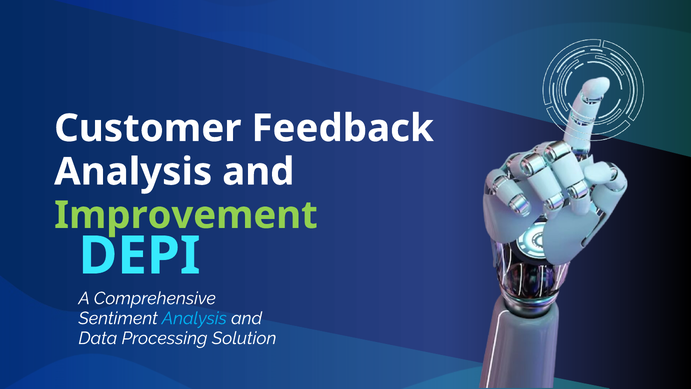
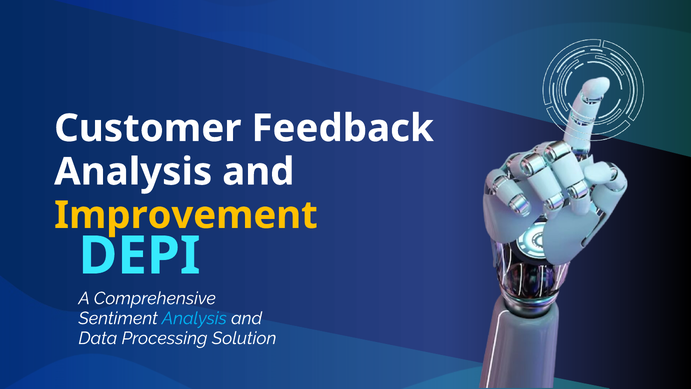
Improvement colour: light green -> yellow
